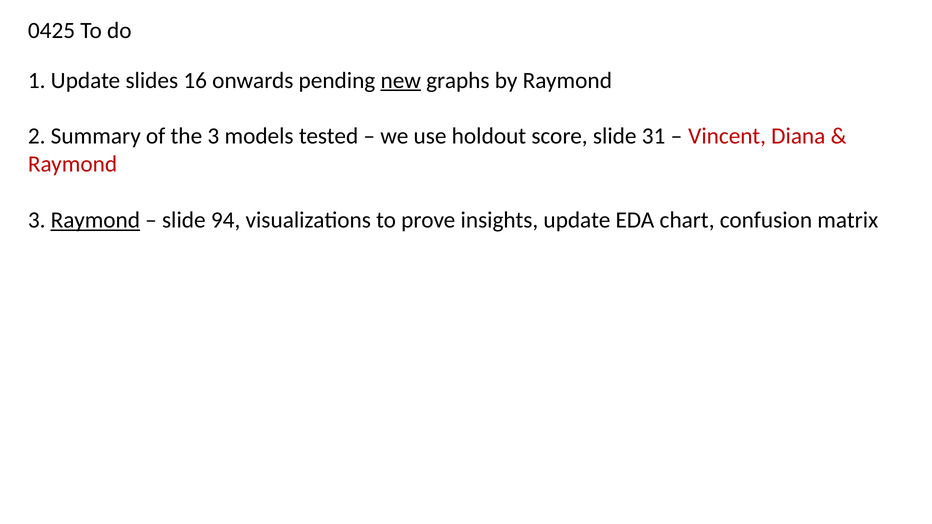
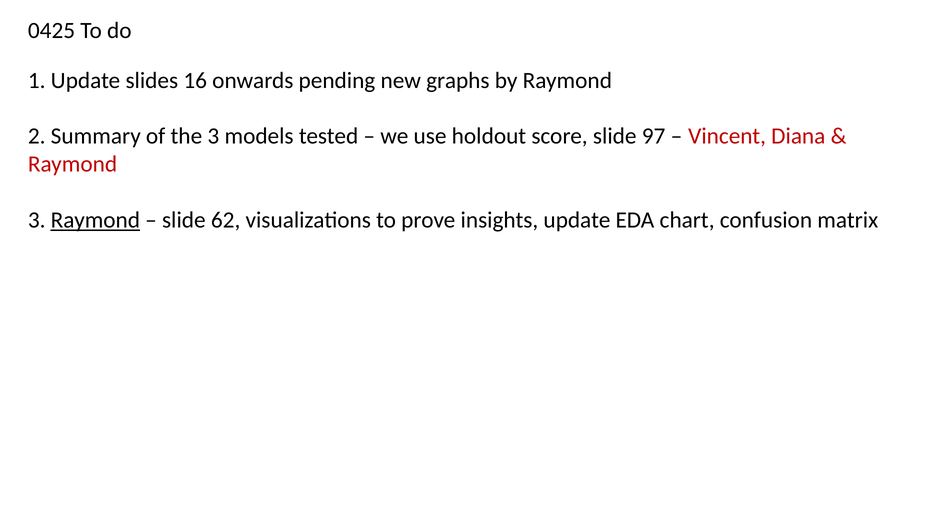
new underline: present -> none
31: 31 -> 97
94: 94 -> 62
